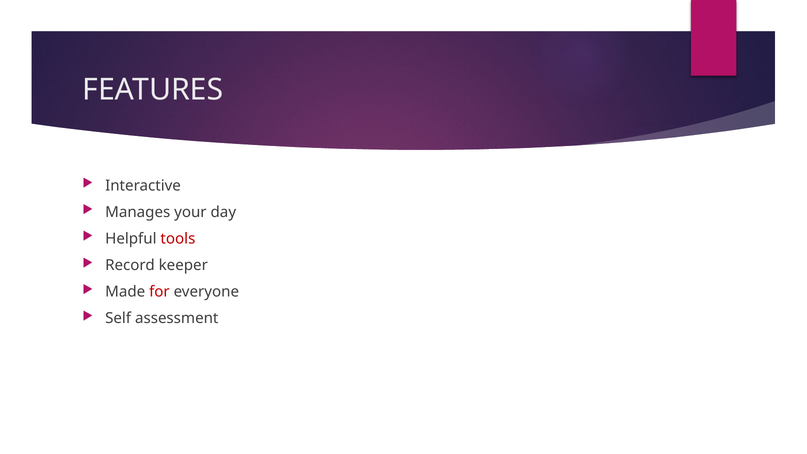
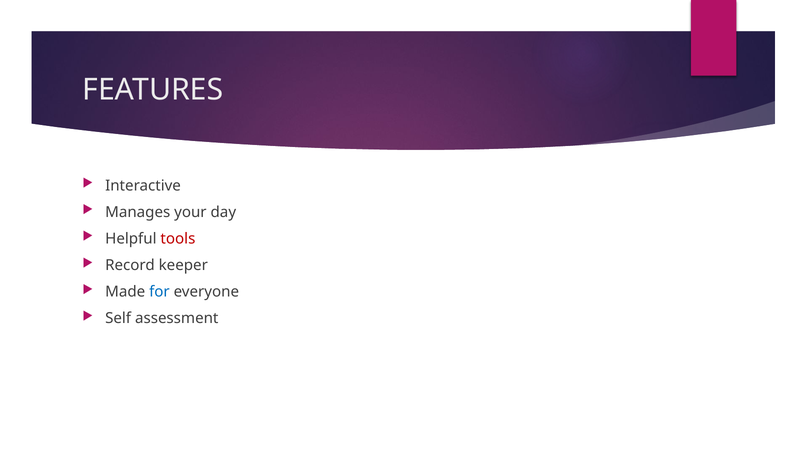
for colour: red -> blue
